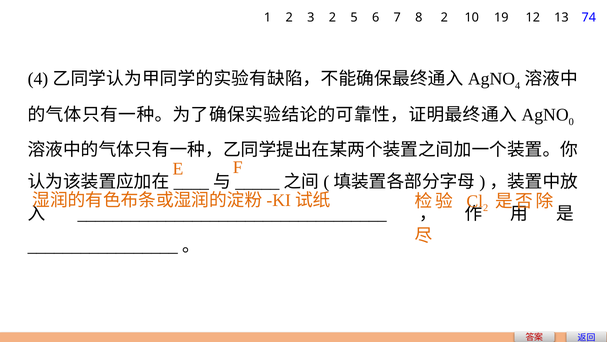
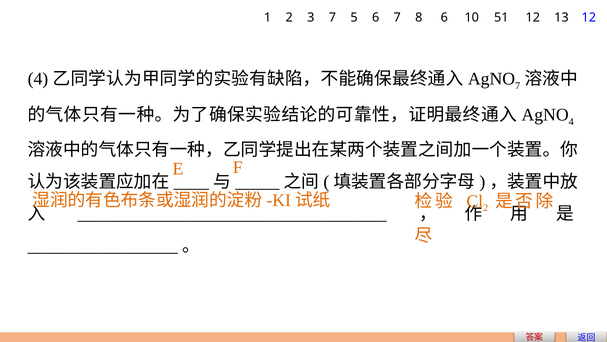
3 2: 2 -> 7
8 2: 2 -> 6
19: 19 -> 51
13 74: 74 -> 12
4 at (518, 86): 4 -> 7
0 at (571, 122): 0 -> 4
